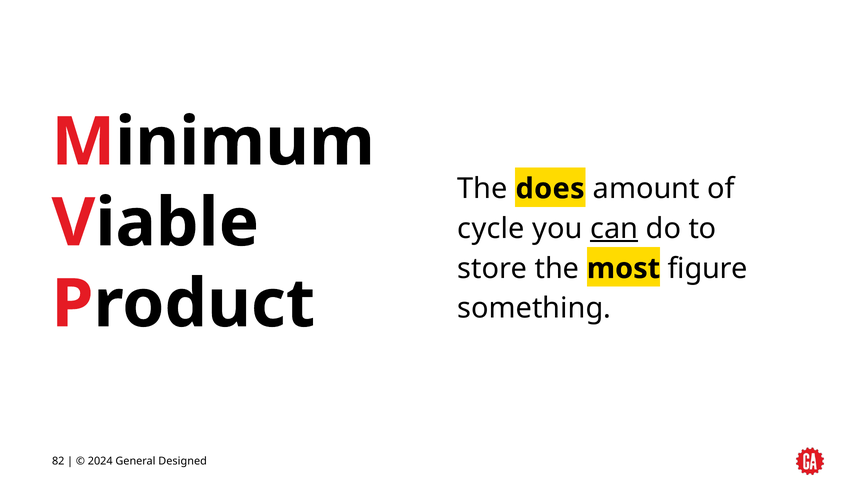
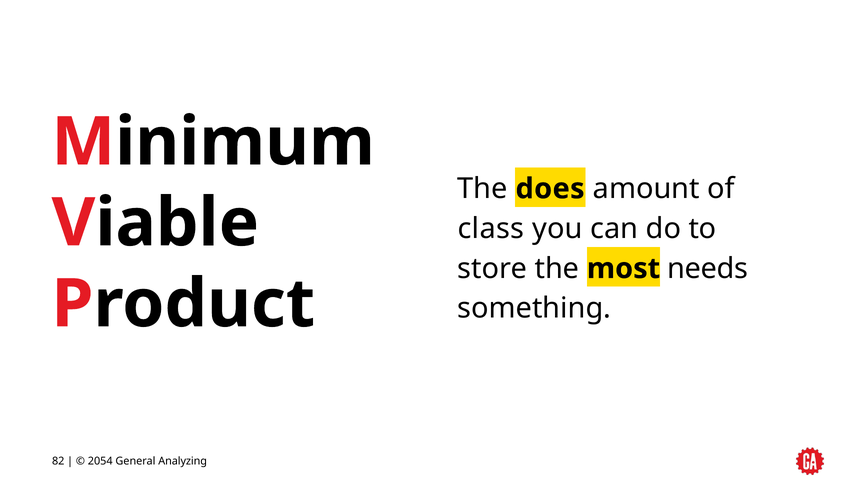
cycle: cycle -> class
can underline: present -> none
figure: figure -> needs
2024: 2024 -> 2054
Designed: Designed -> Analyzing
